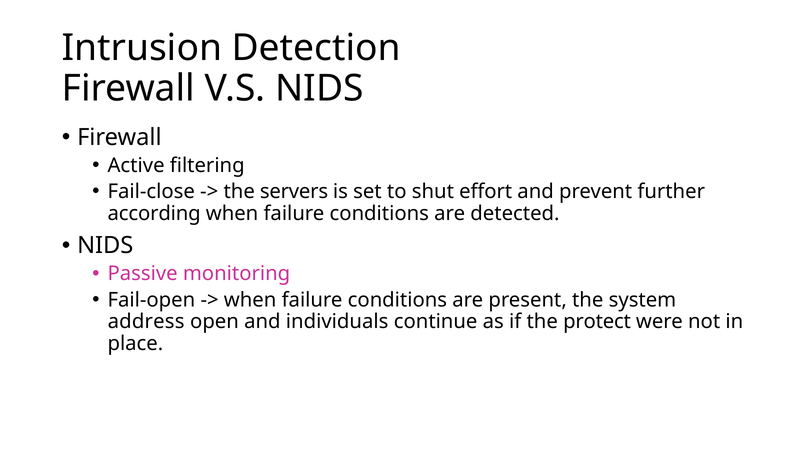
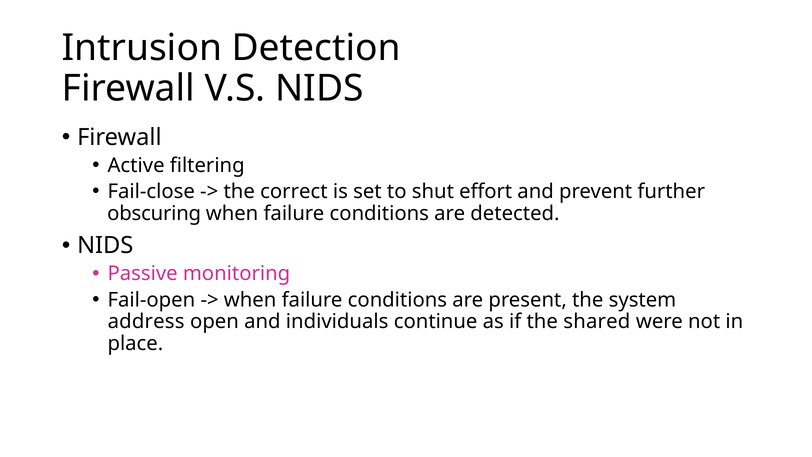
servers: servers -> correct
according: according -> obscuring
protect: protect -> shared
